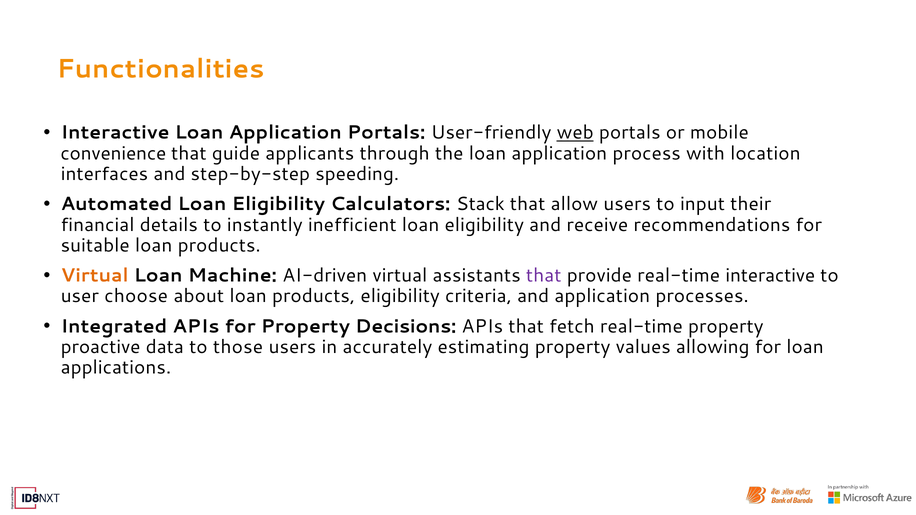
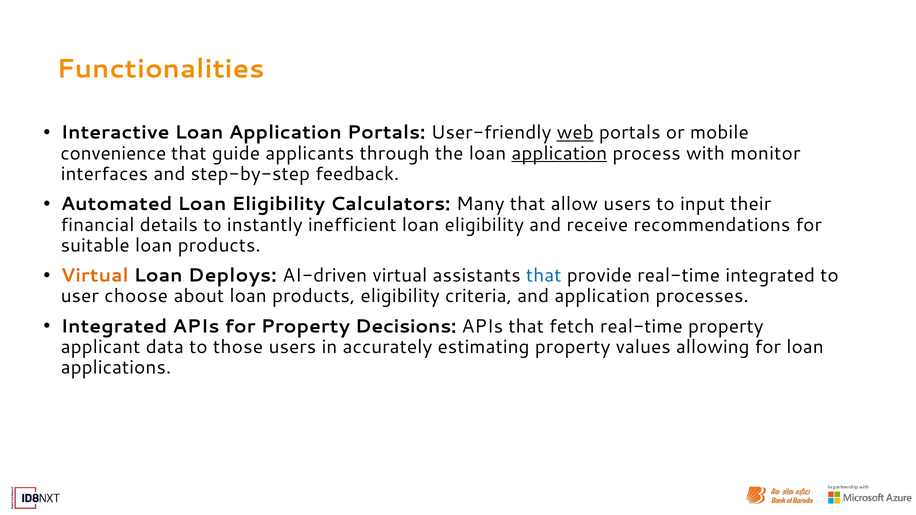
application at (559, 153) underline: none -> present
location: location -> monitor
speeding: speeding -> feedback
Stack: Stack -> Many
Machine: Machine -> Deploys
that at (544, 276) colour: purple -> blue
real-time interactive: interactive -> integrated
proactive: proactive -> applicant
